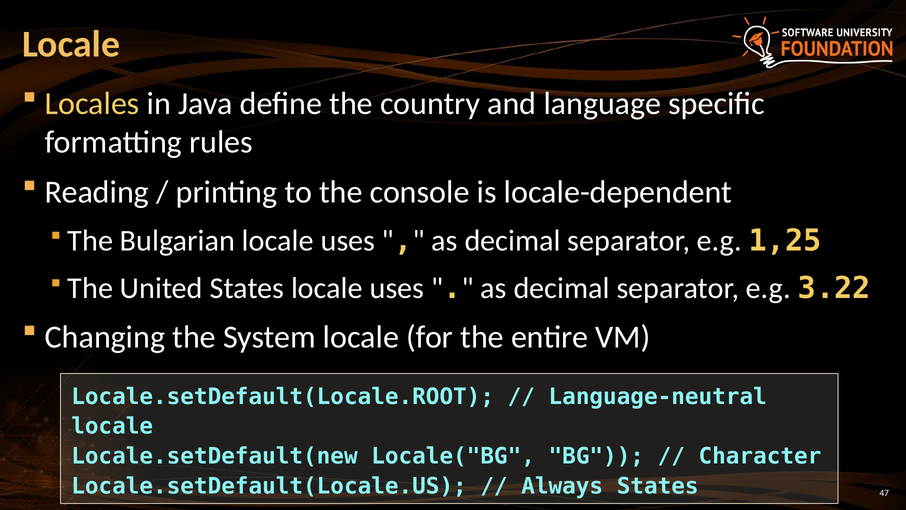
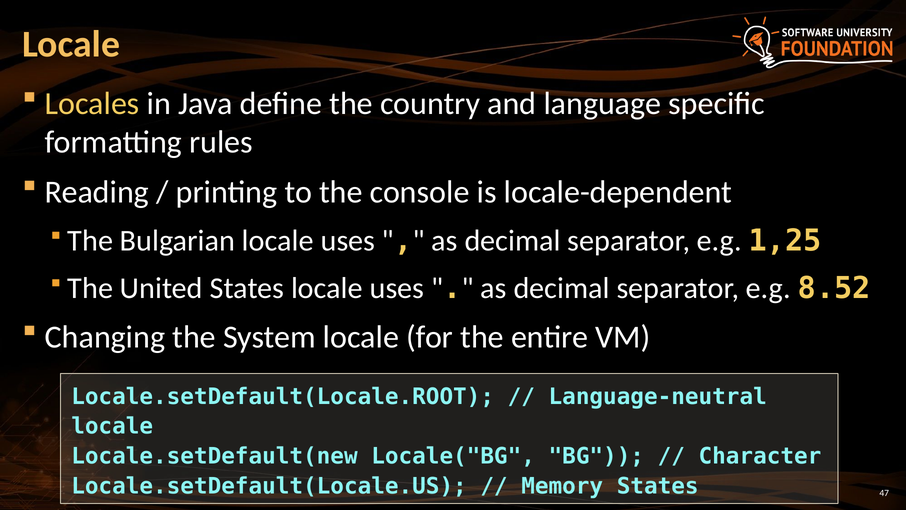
3.22: 3.22 -> 8.52
Always: Always -> Memory
